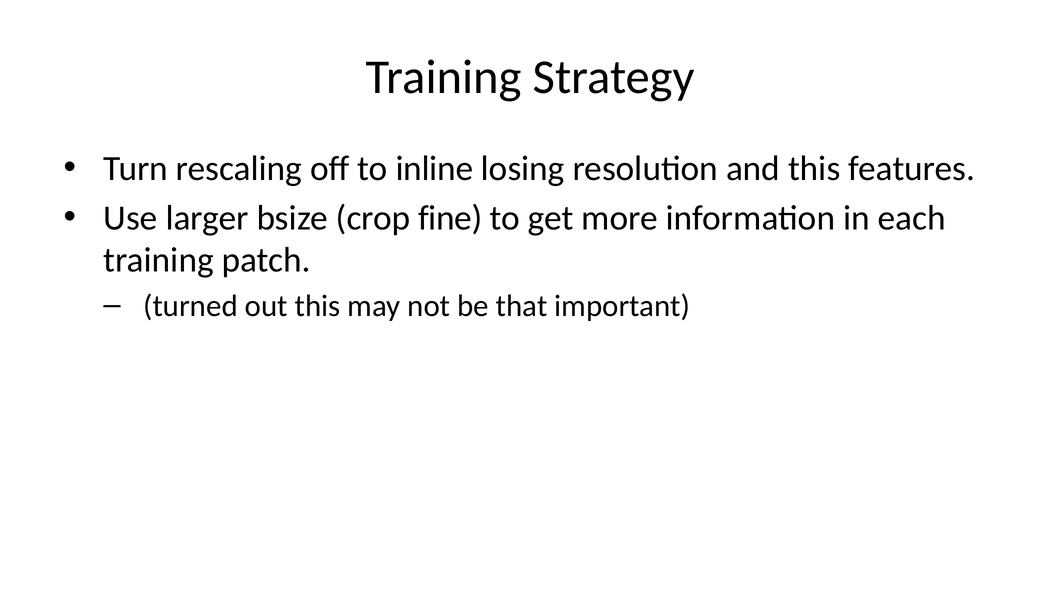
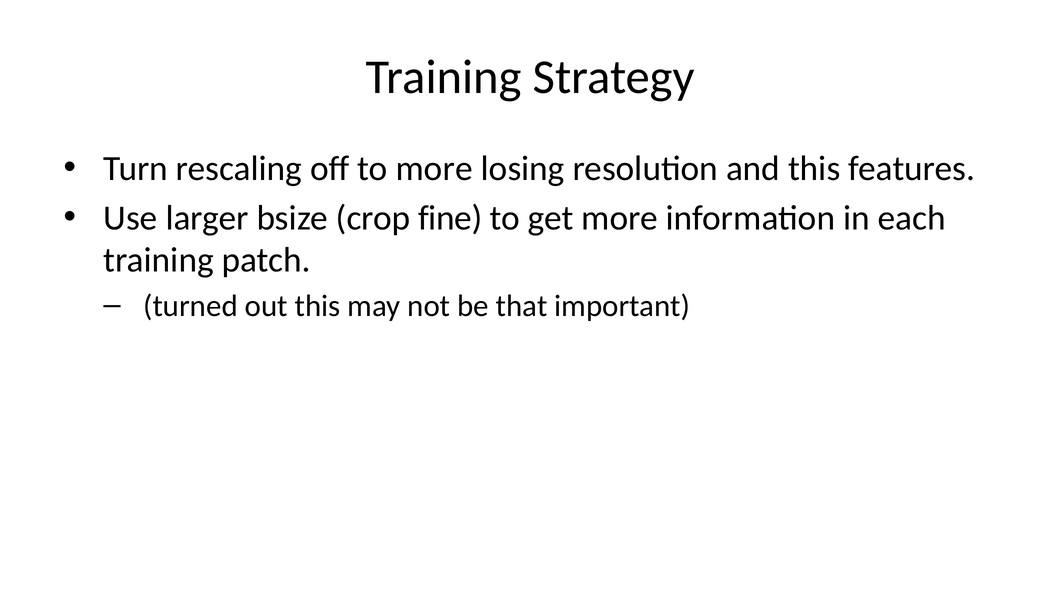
to inline: inline -> more
